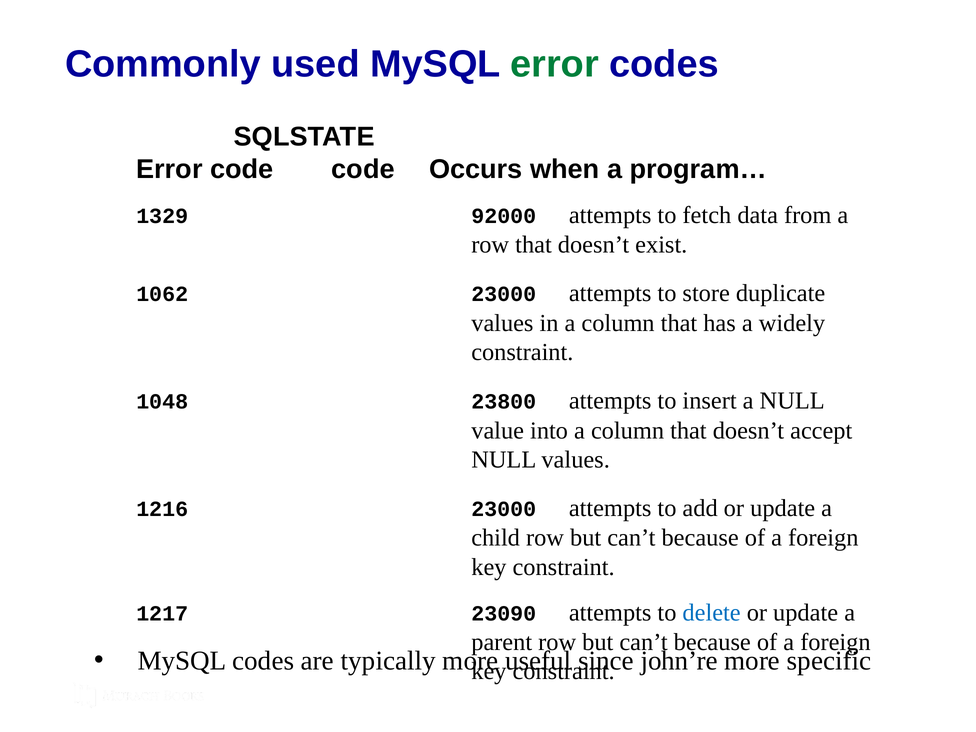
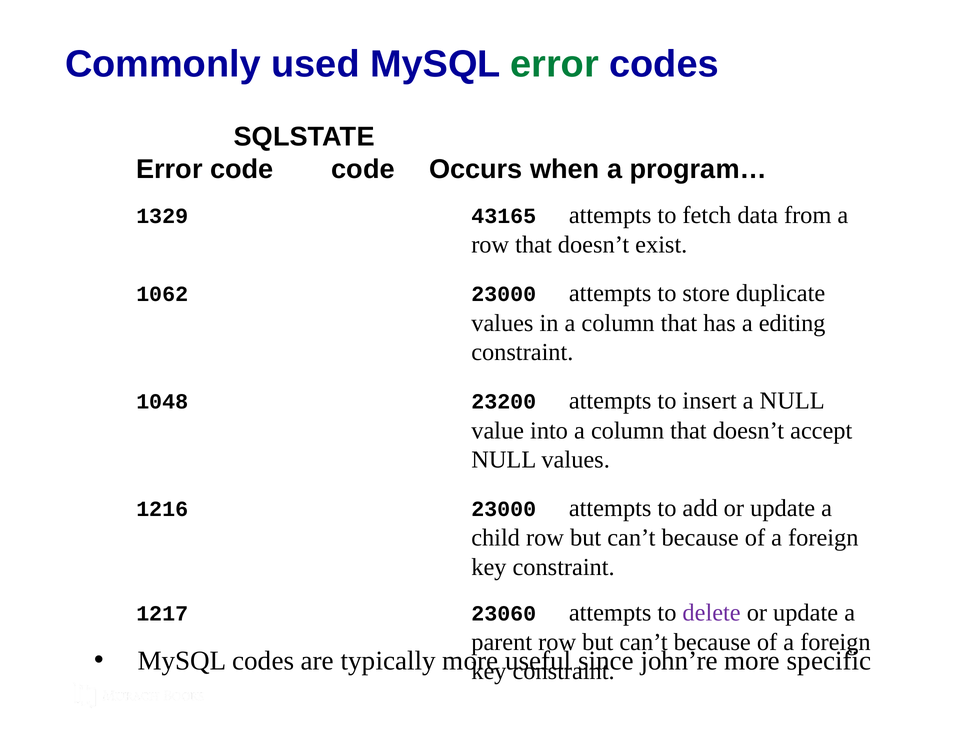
92000: 92000 -> 43165
widely: widely -> editing
23800: 23800 -> 23200
23090: 23090 -> 23060
delete colour: blue -> purple
